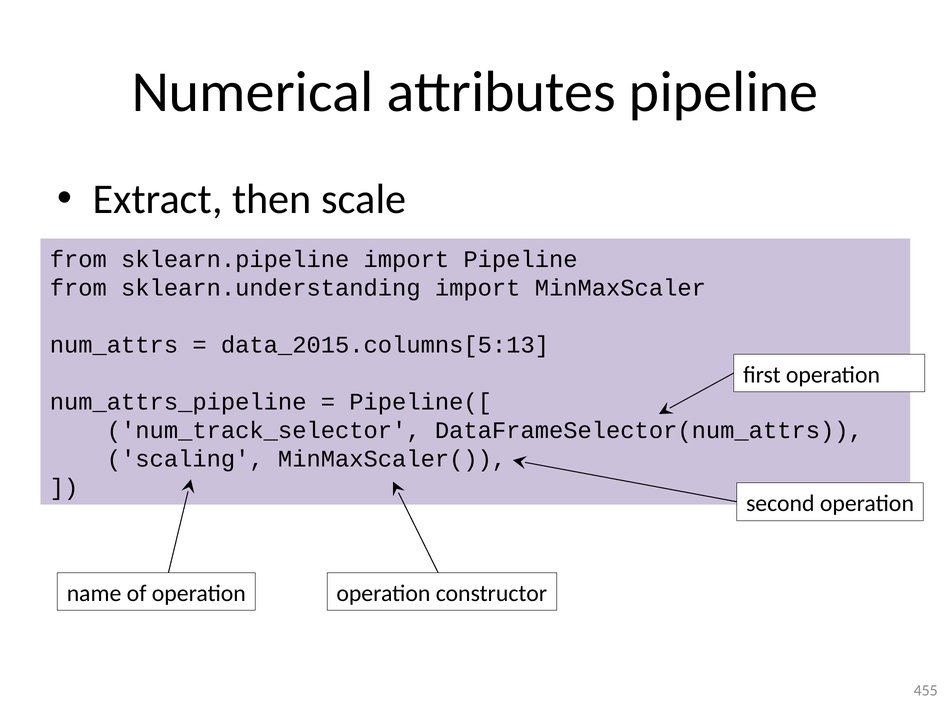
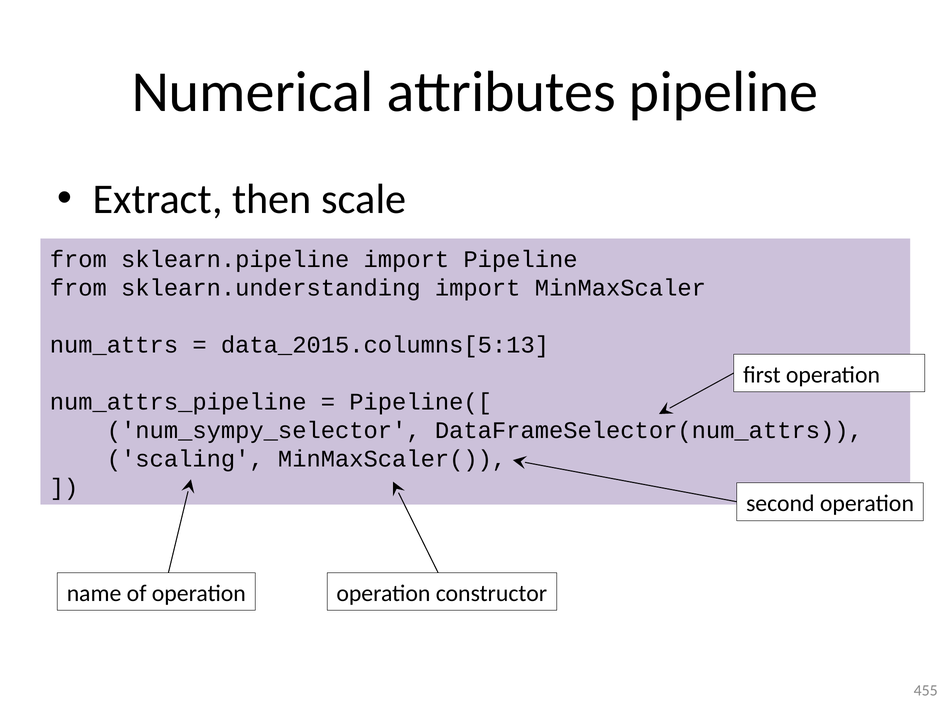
num_track_selector: num_track_selector -> num_sympy_selector
